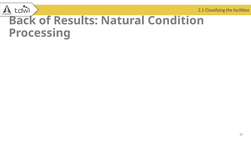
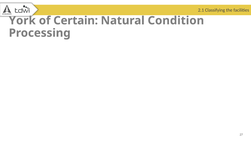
Back: Back -> York
Results: Results -> Certain
